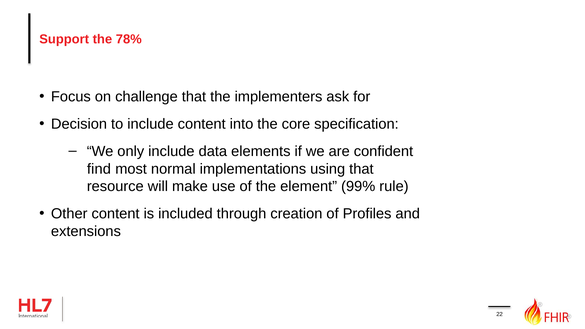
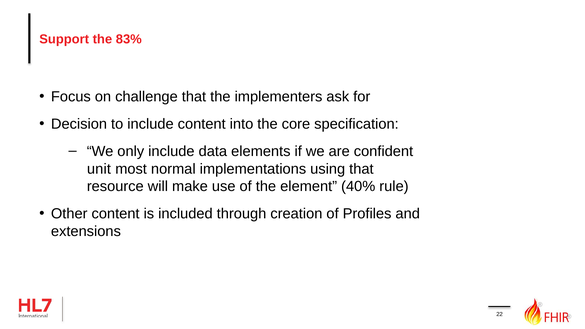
78%: 78% -> 83%
find: find -> unit
99%: 99% -> 40%
